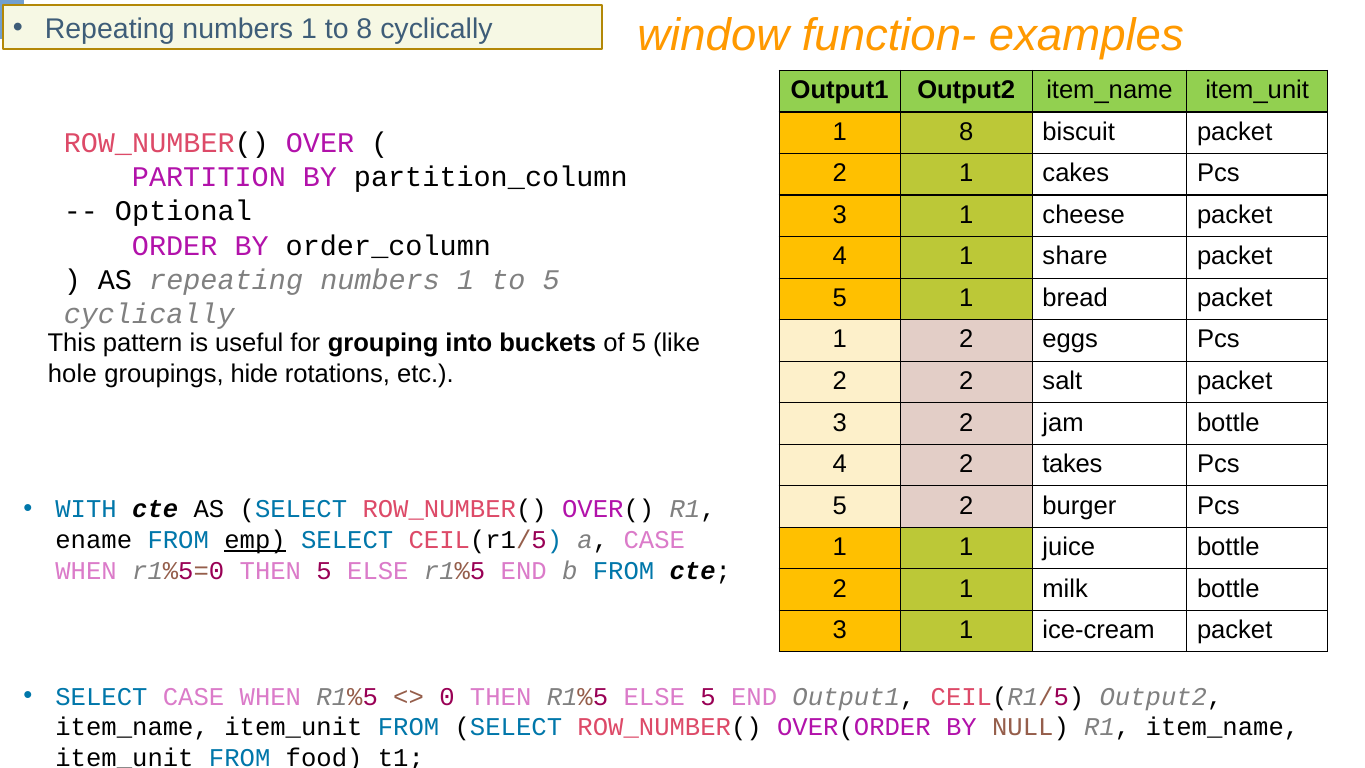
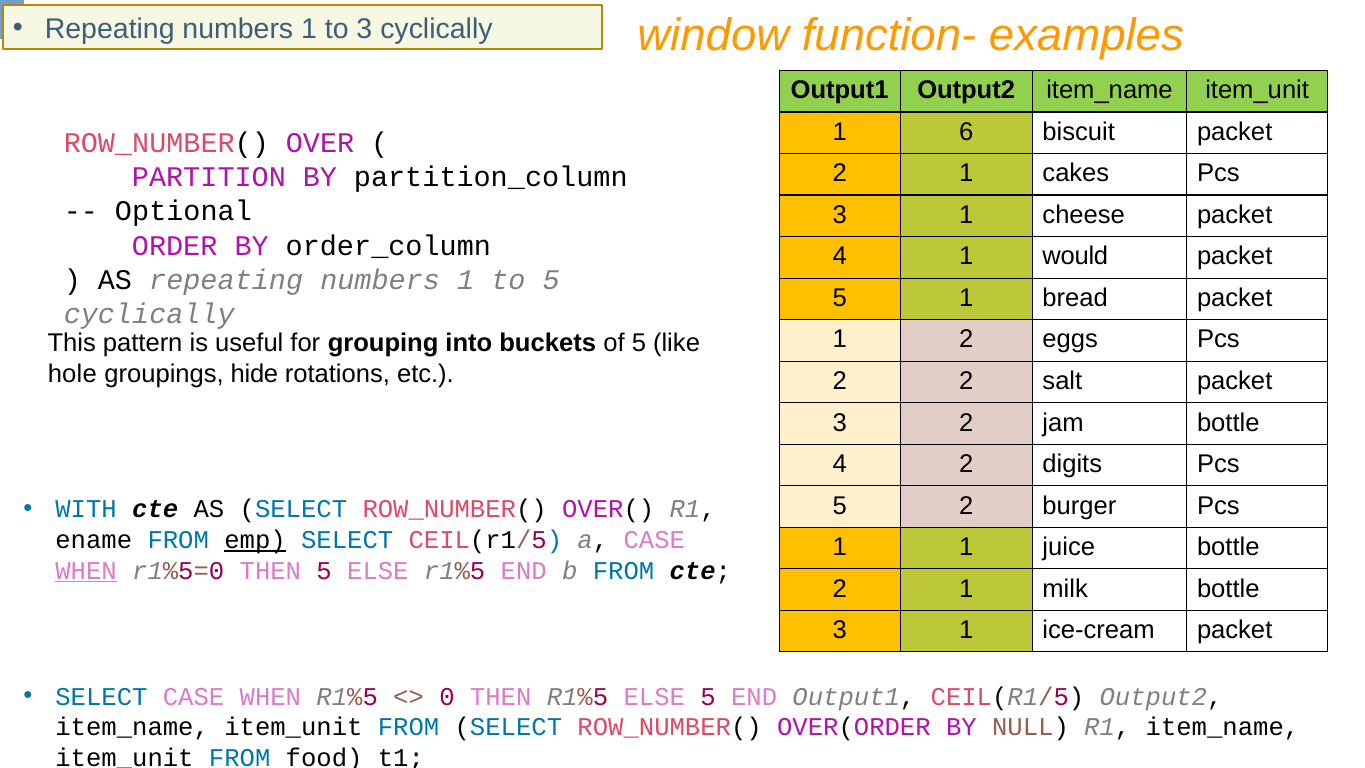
to 8: 8 -> 3
1 8: 8 -> 6
share: share -> would
takes: takes -> digits
WHEN at (86, 570) underline: none -> present
